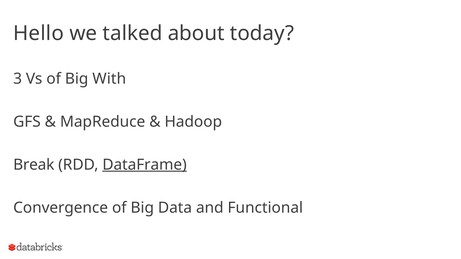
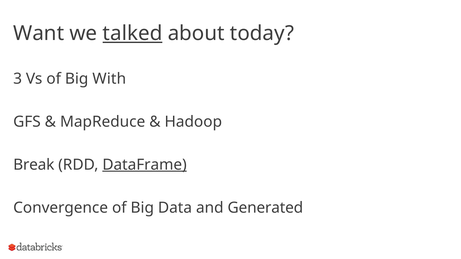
Hello: Hello -> Want
talked underline: none -> present
Functional: Functional -> Generated
